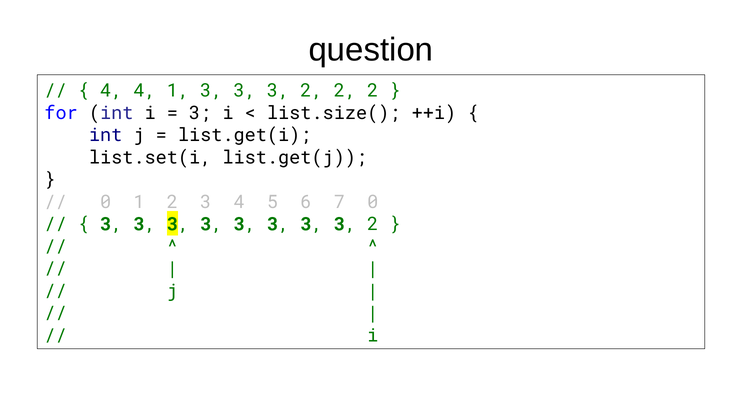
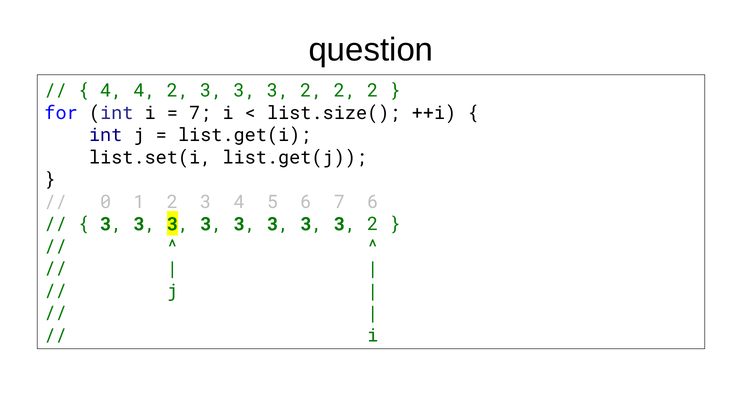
4 1: 1 -> 2
3 at (200, 113): 3 -> 7
7 0: 0 -> 6
